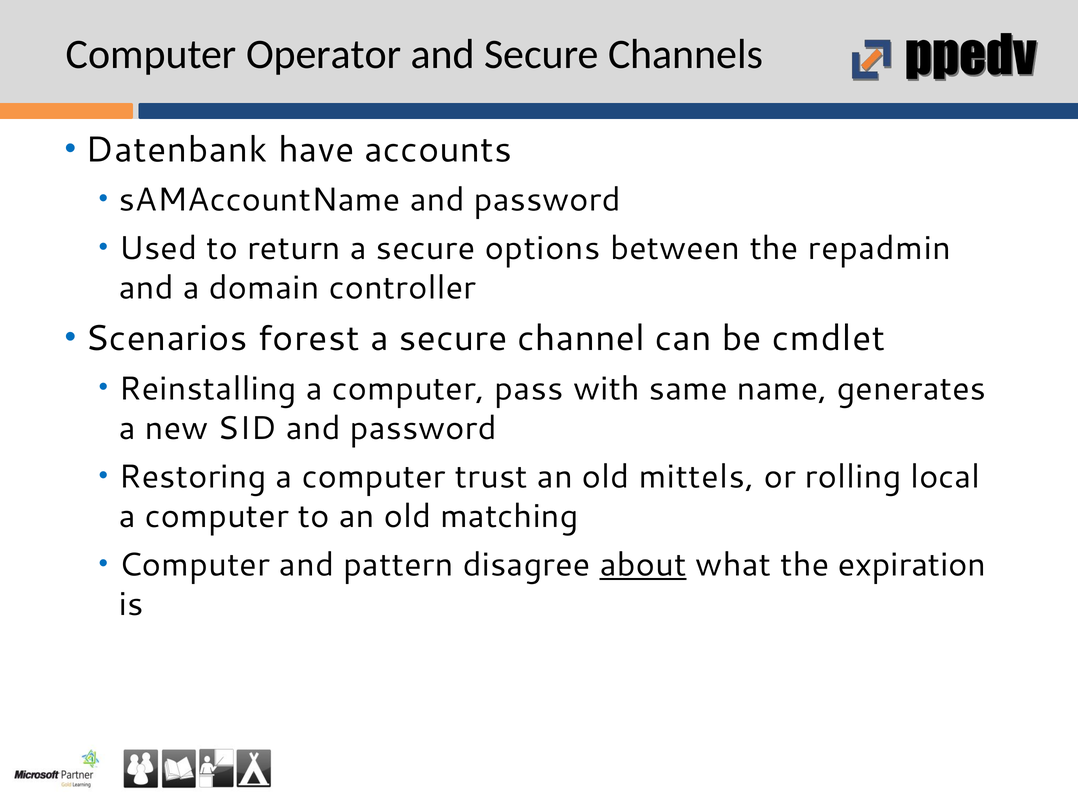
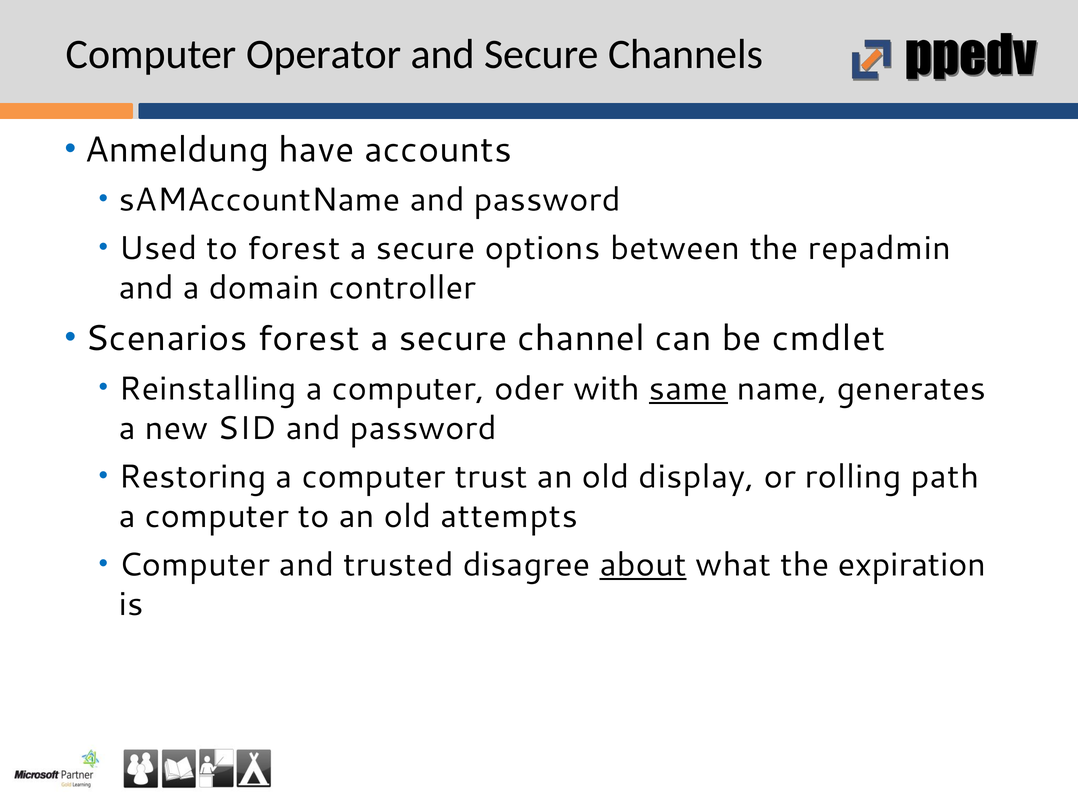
Datenbank: Datenbank -> Anmeldung
to return: return -> forest
pass: pass -> oder
same underline: none -> present
mittels: mittels -> display
local: local -> path
matching: matching -> attempts
pattern: pattern -> trusted
